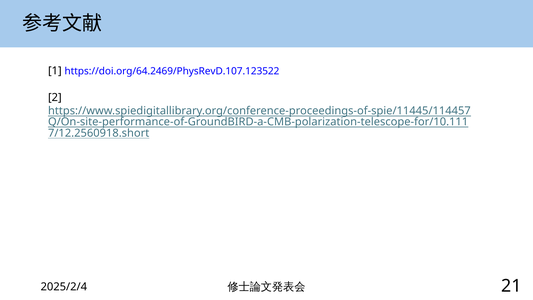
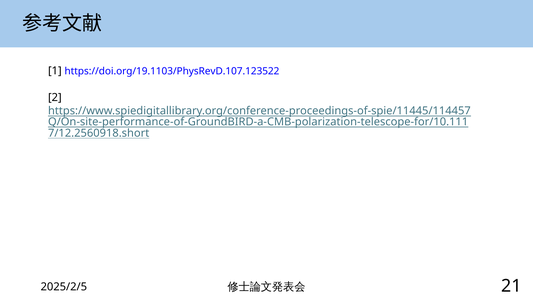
https://doi.org/64.2469/PhysRevD.107.123522: https://doi.org/64.2469/PhysRevD.107.123522 -> https://doi.org/19.1103/PhysRevD.107.123522
2025/2/4: 2025/2/4 -> 2025/2/5
